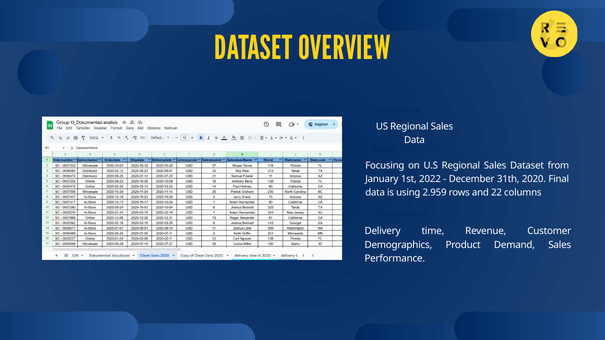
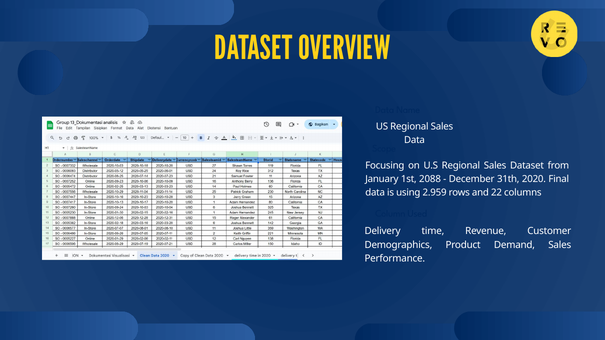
2022: 2022 -> 2088
